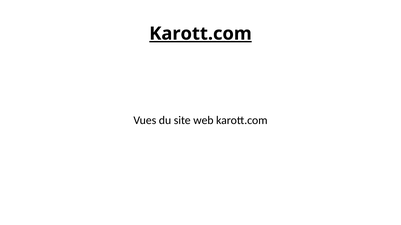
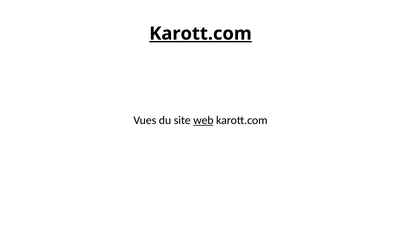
web underline: none -> present
